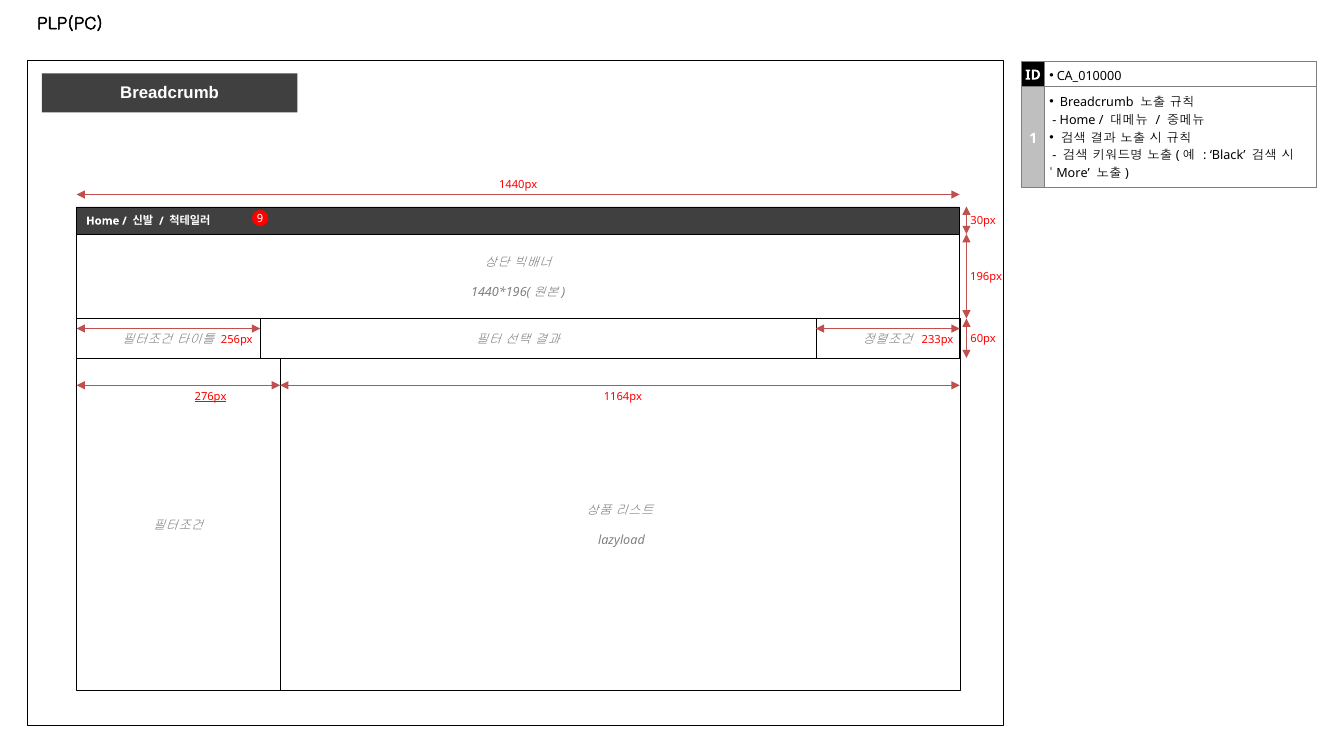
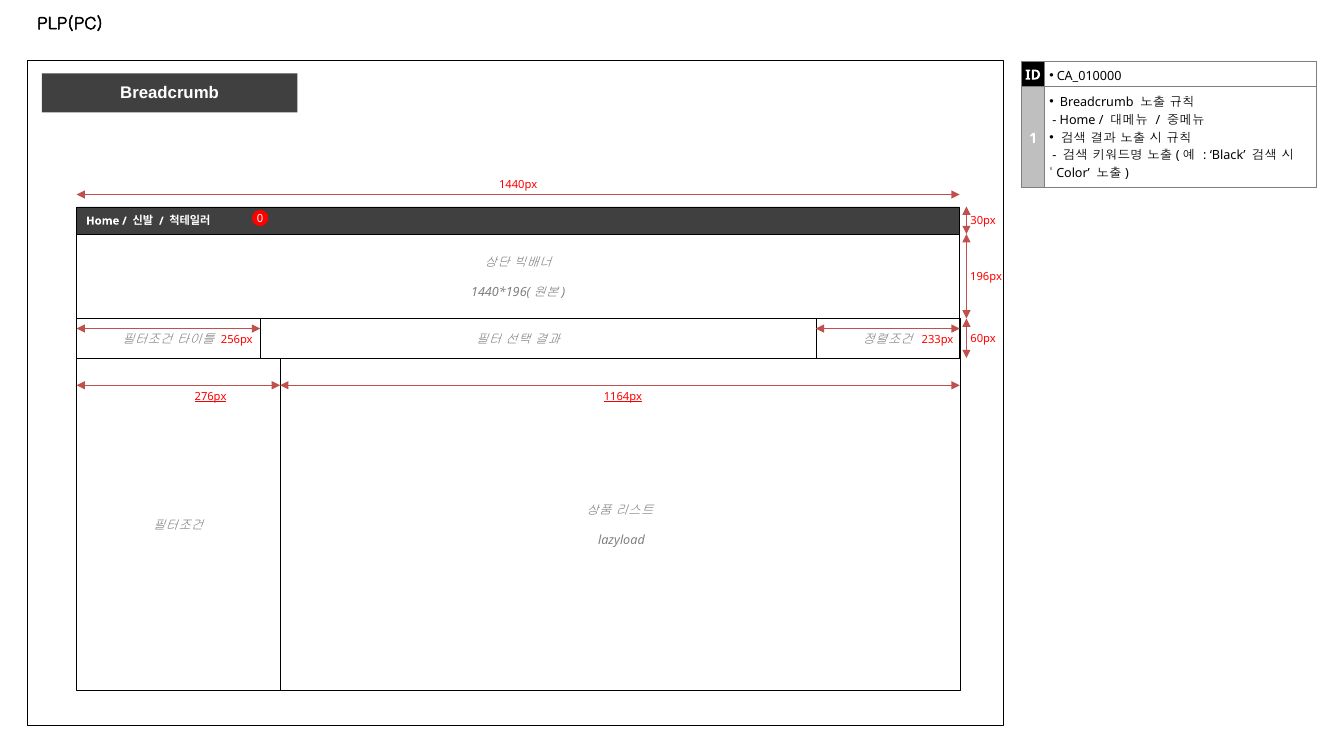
More: More -> Color
9: 9 -> 0
1164px underline: none -> present
